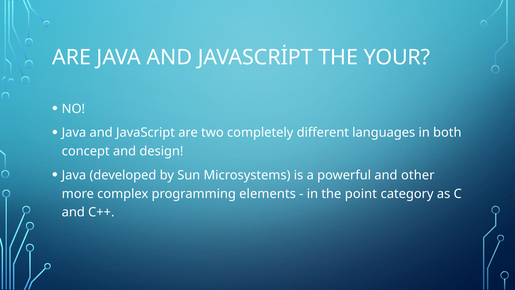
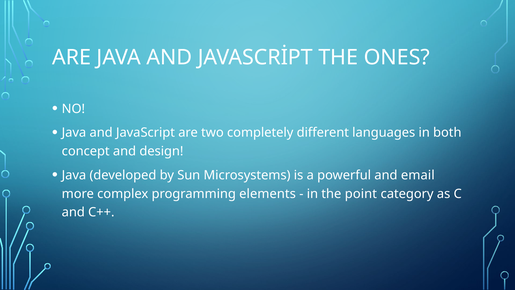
YOUR: YOUR -> ONES
other: other -> email
